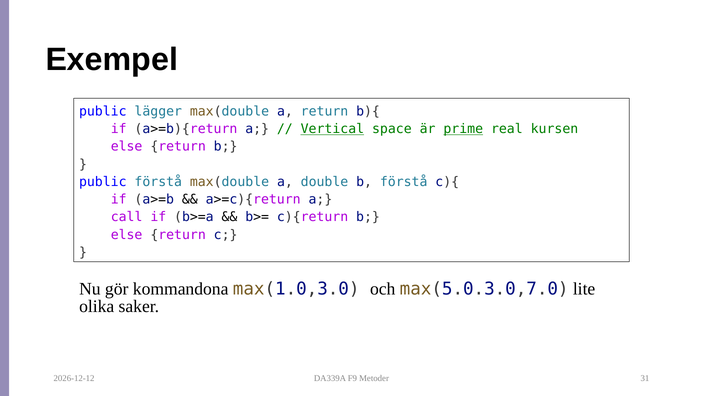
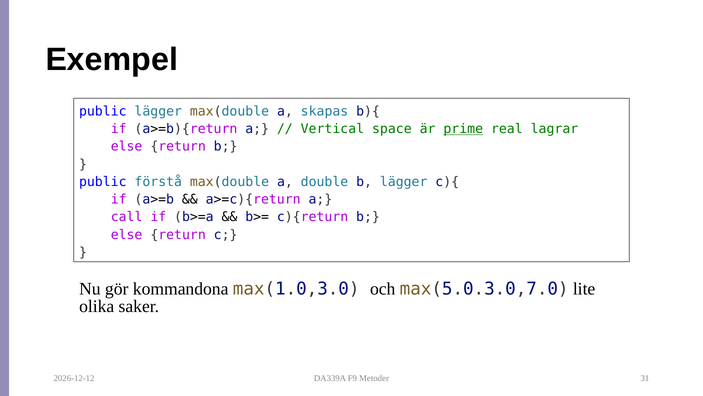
a return: return -> skapas
Vertical underline: present -> none
kursen: kursen -> lagrar
b förstå: förstå -> lägger
